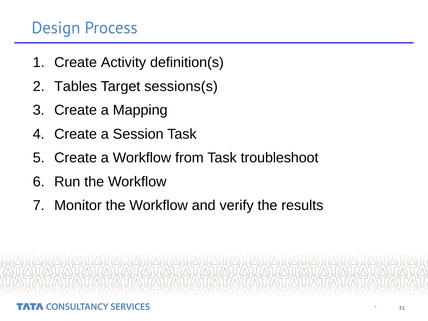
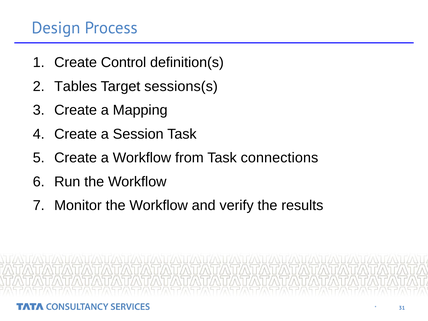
Activity: Activity -> Control
troubleshoot: troubleshoot -> connections
